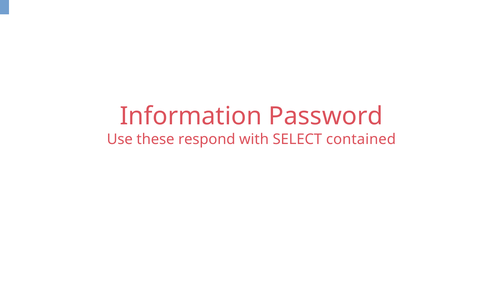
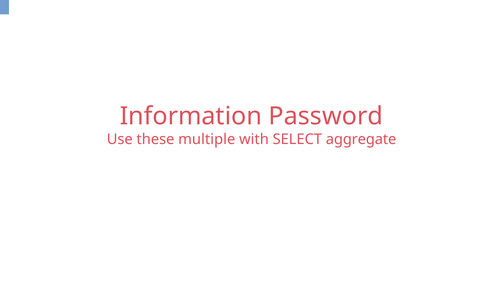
respond: respond -> multiple
contained: contained -> aggregate
